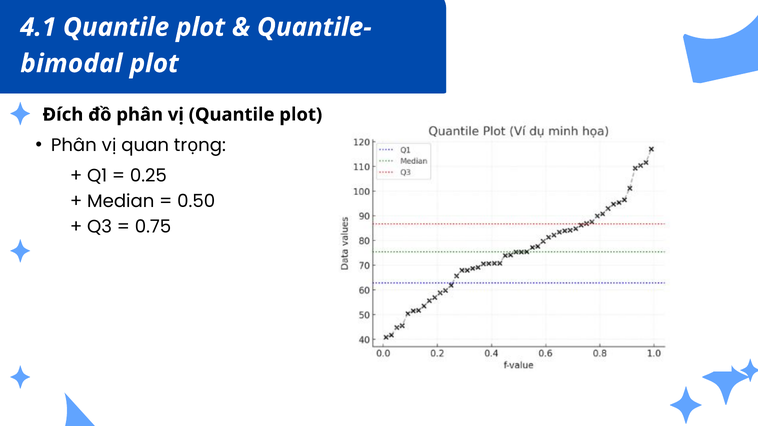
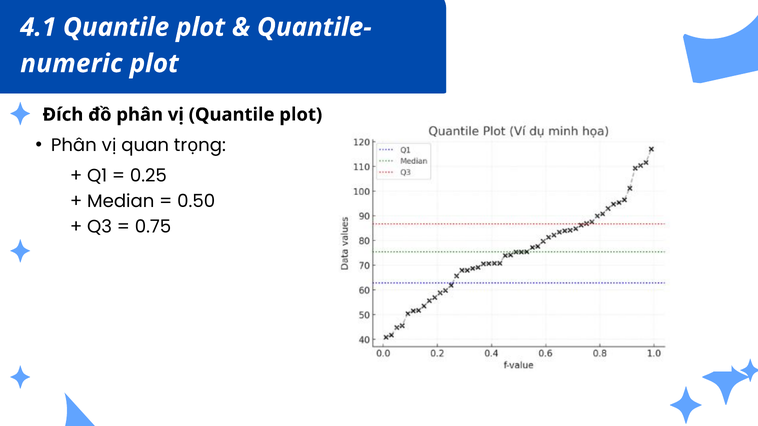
bimodal: bimodal -> numeric
